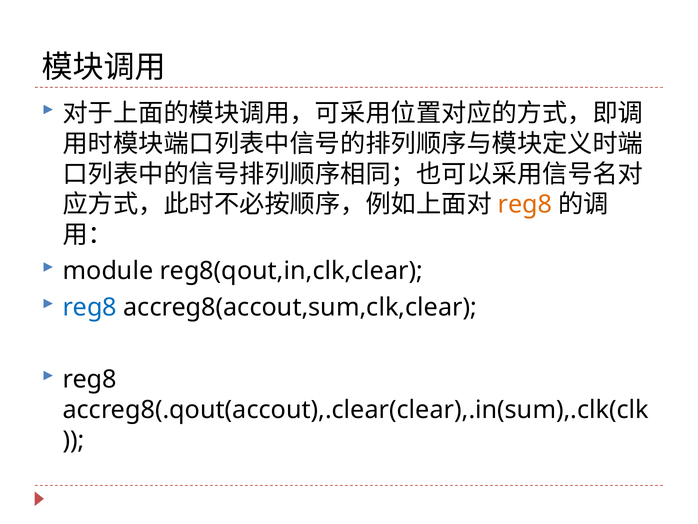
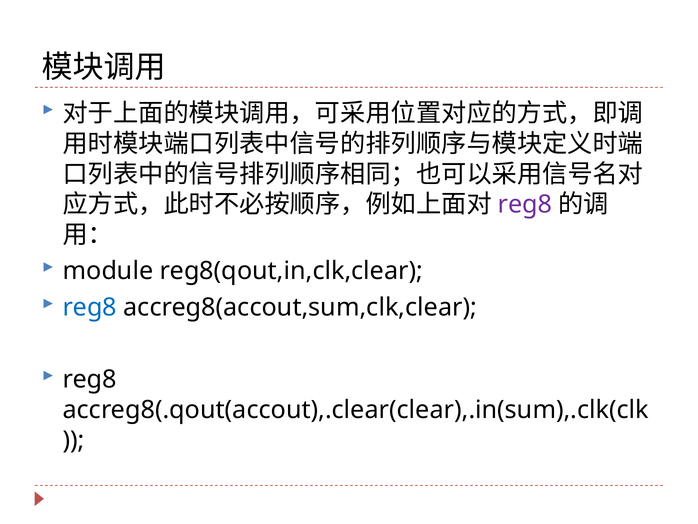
reg8 at (525, 204) colour: orange -> purple
